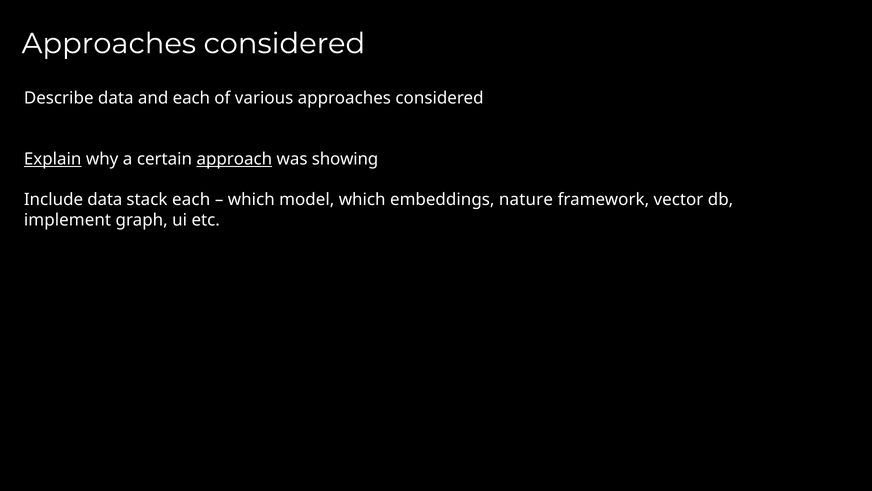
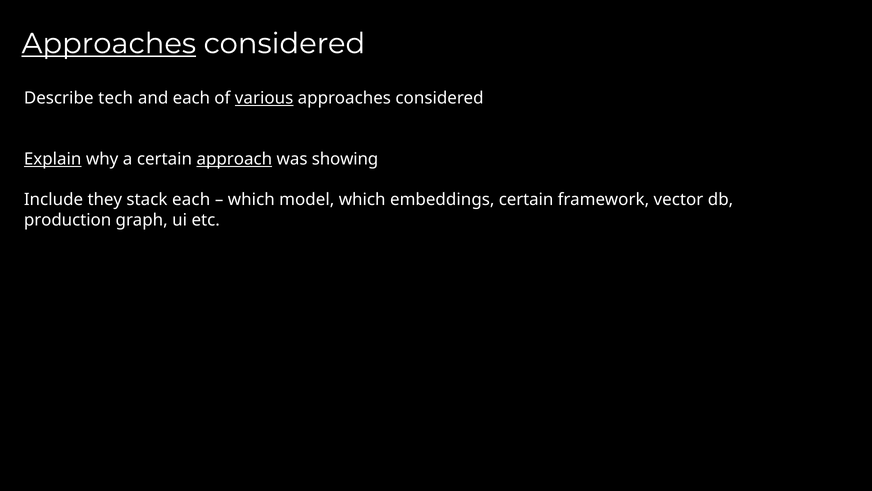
Approaches at (109, 44) underline: none -> present
Describe data: data -> tech
various underline: none -> present
Include data: data -> they
embeddings nature: nature -> certain
implement: implement -> production
